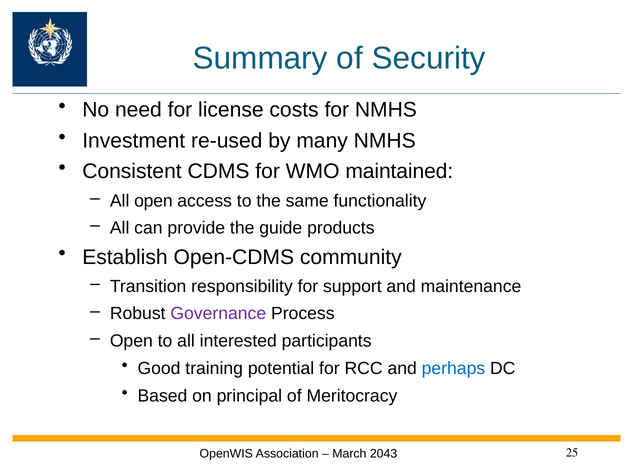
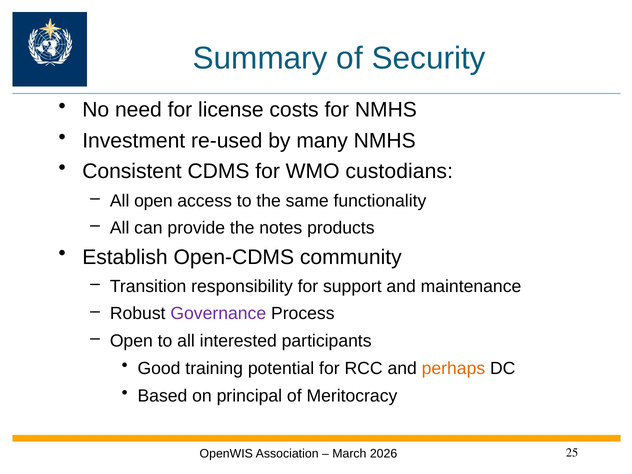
maintained: maintained -> custodians
guide: guide -> notes
perhaps colour: blue -> orange
2043: 2043 -> 2026
